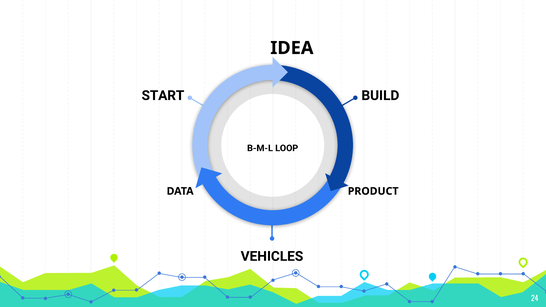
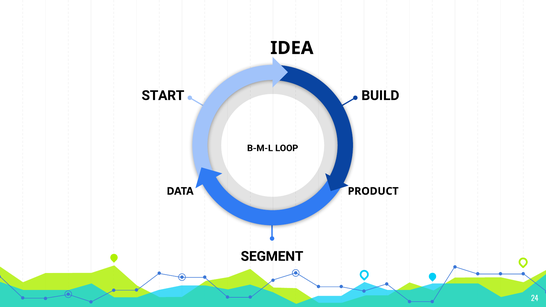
VEHICLES: VEHICLES -> SEGMENT
